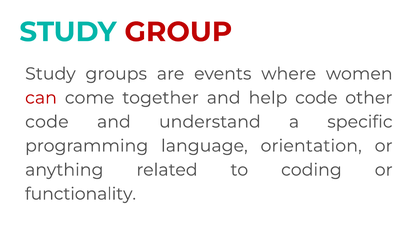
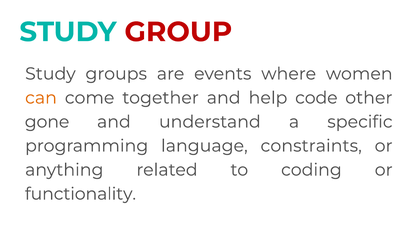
can colour: red -> orange
code at (47, 122): code -> gone
orientation: orientation -> constraints
